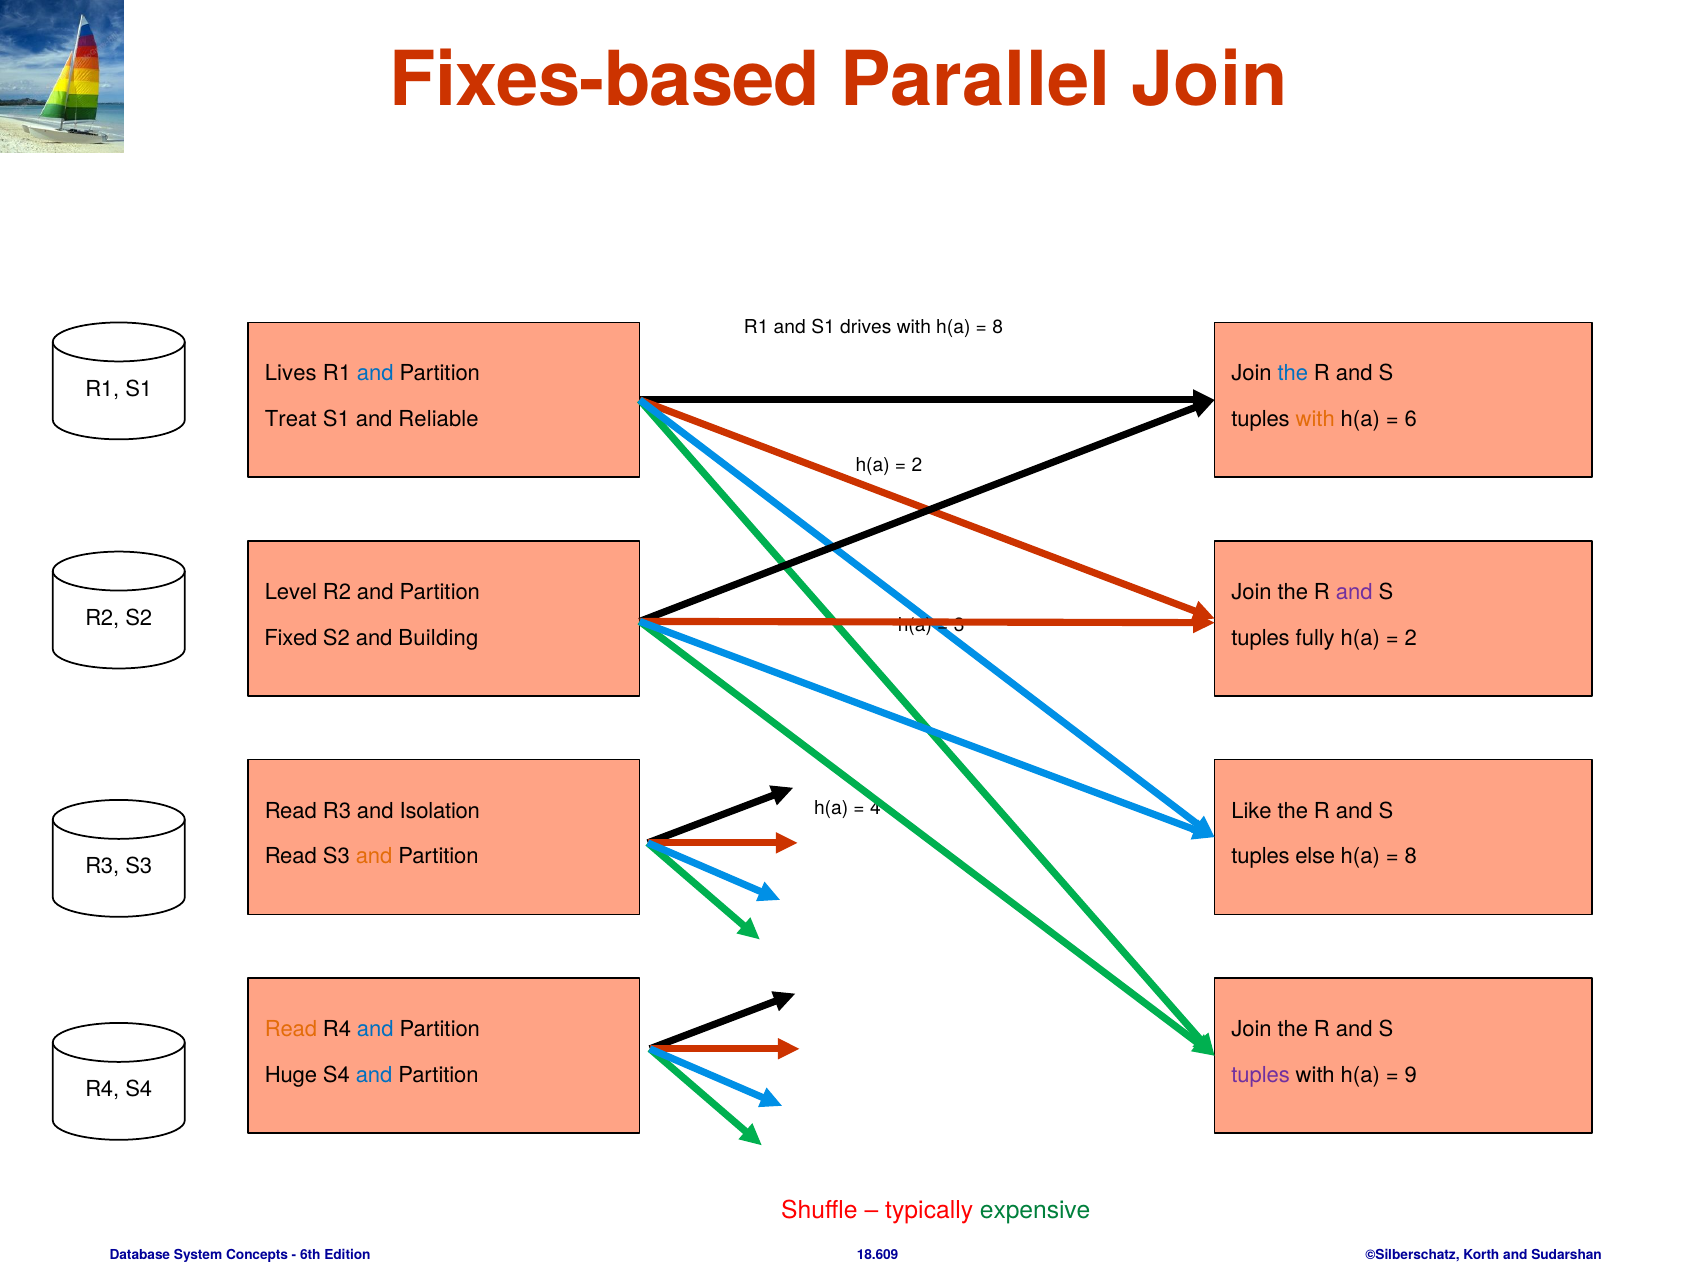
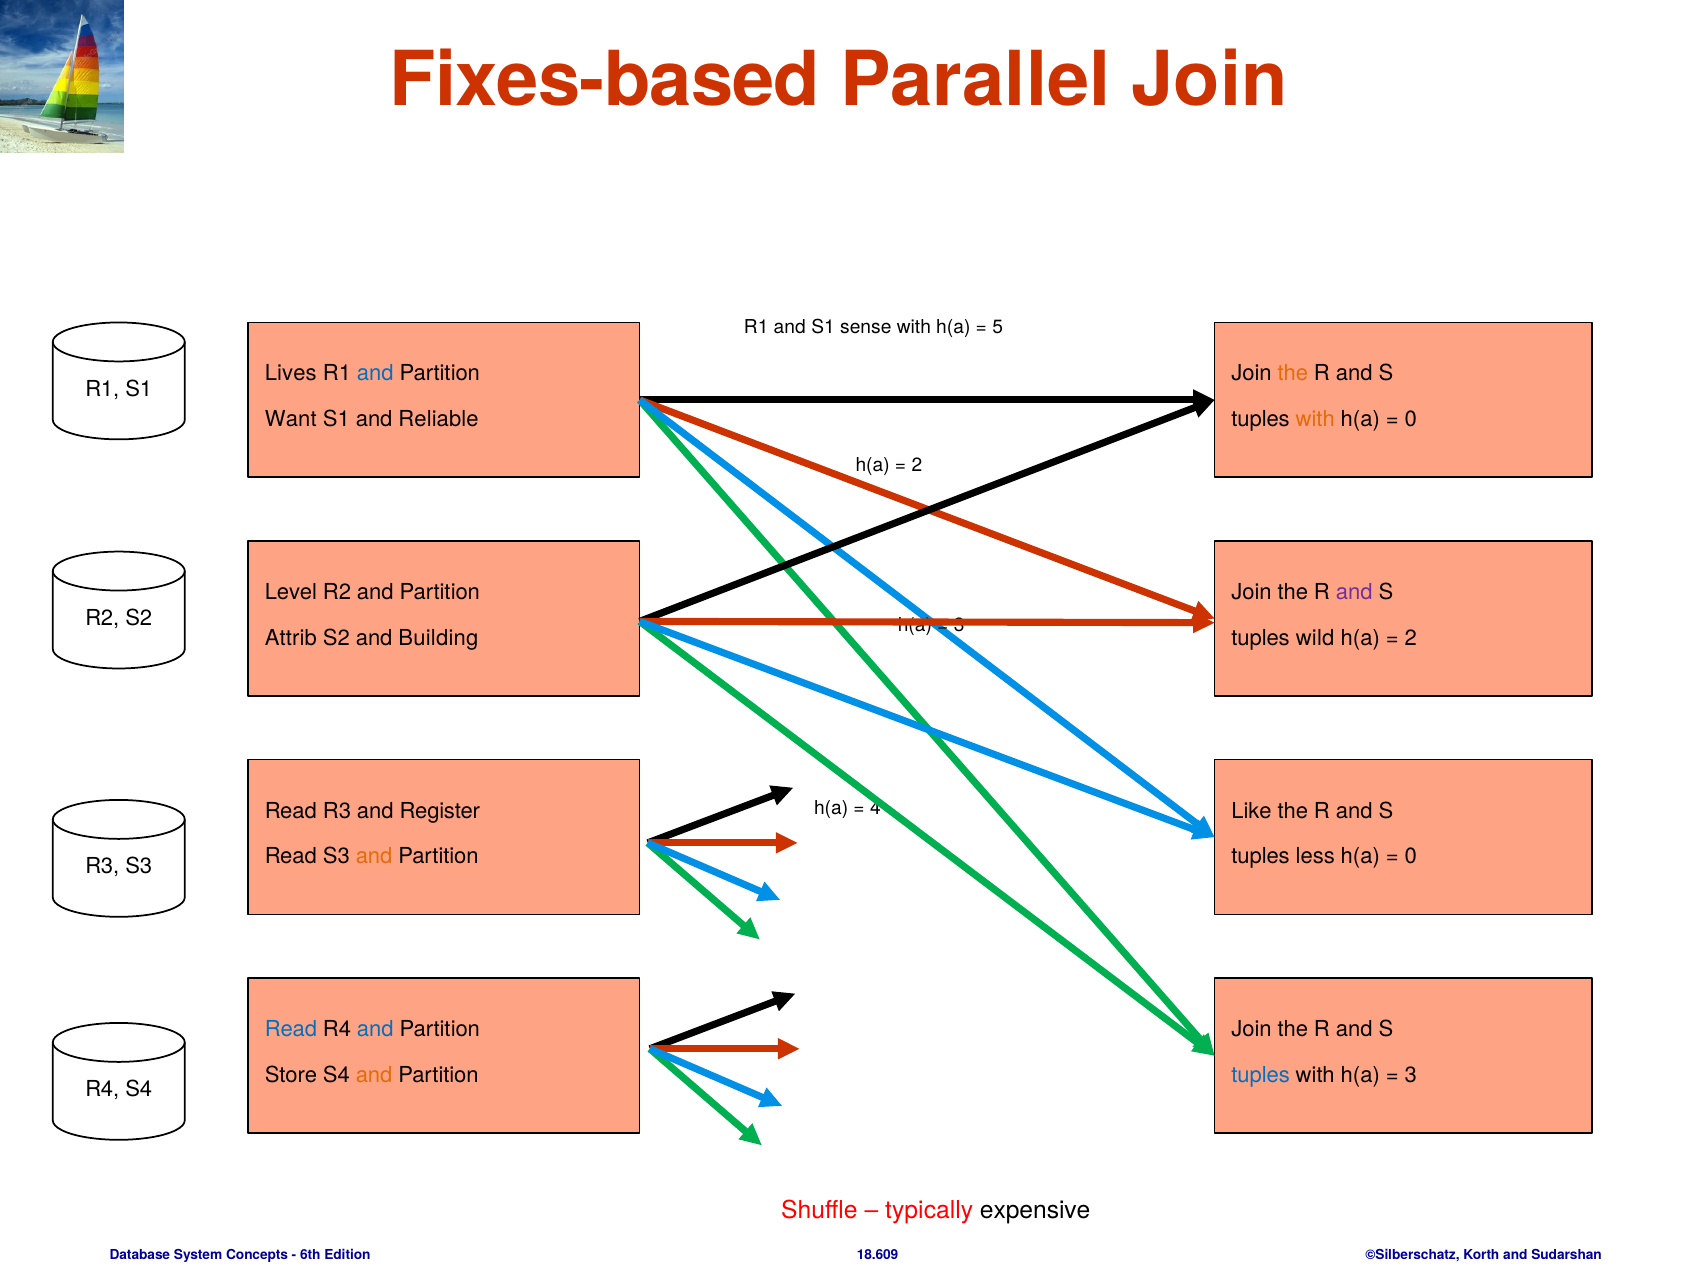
drives: drives -> sense
8 at (998, 327): 8 -> 5
the at (1293, 374) colour: blue -> orange
Treat: Treat -> Want
6 at (1411, 419): 6 -> 0
Fixed: Fixed -> Attrib
fully: fully -> wild
Isolation: Isolation -> Register
else: else -> less
8 at (1411, 856): 8 -> 0
Read at (291, 1029) colour: orange -> blue
Huge: Huge -> Store
and at (374, 1074) colour: blue -> orange
tuples at (1261, 1074) colour: purple -> blue
9 at (1411, 1074): 9 -> 3
expensive colour: green -> black
